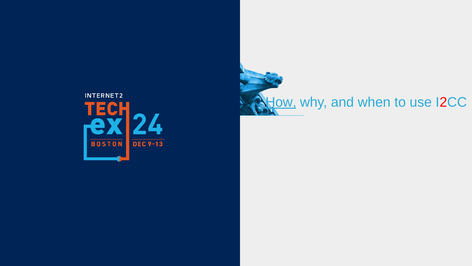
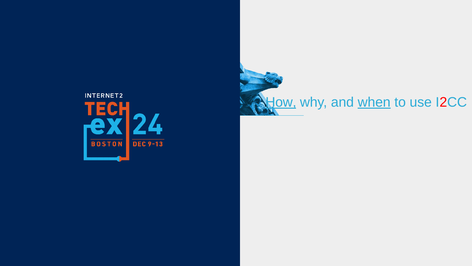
when underline: none -> present
